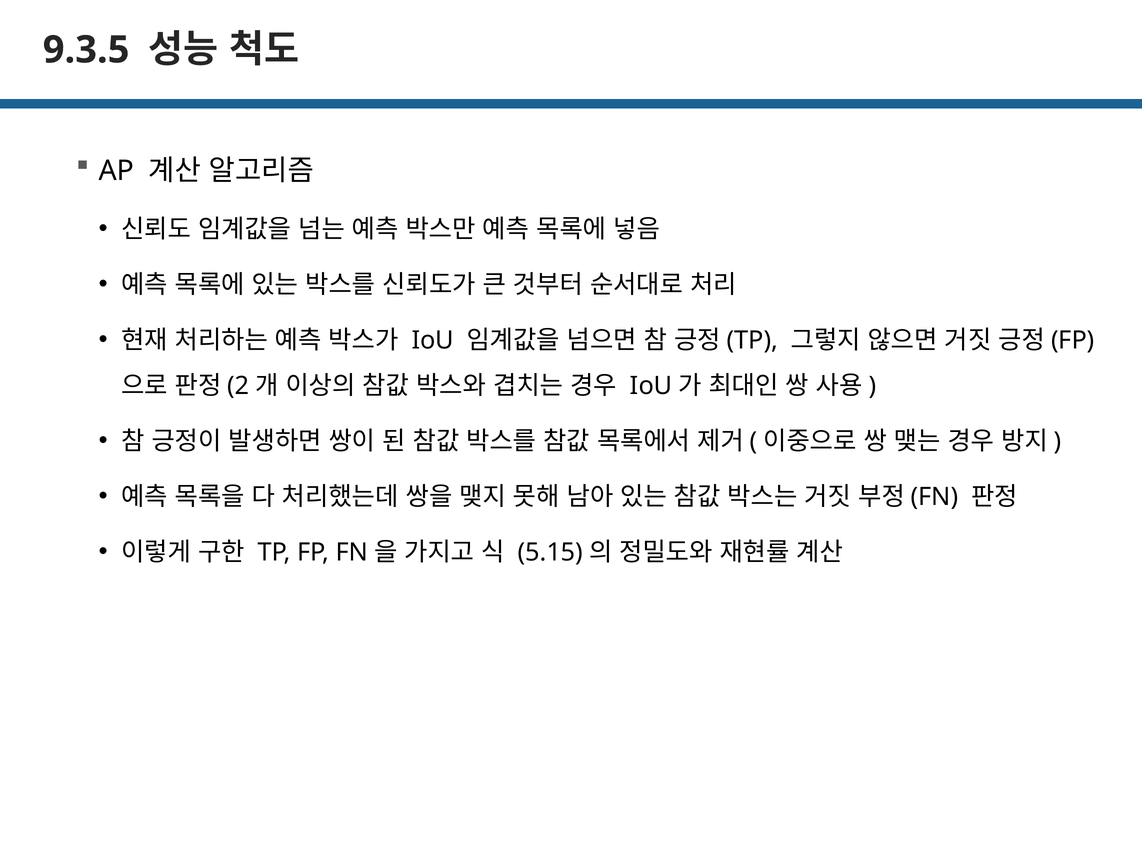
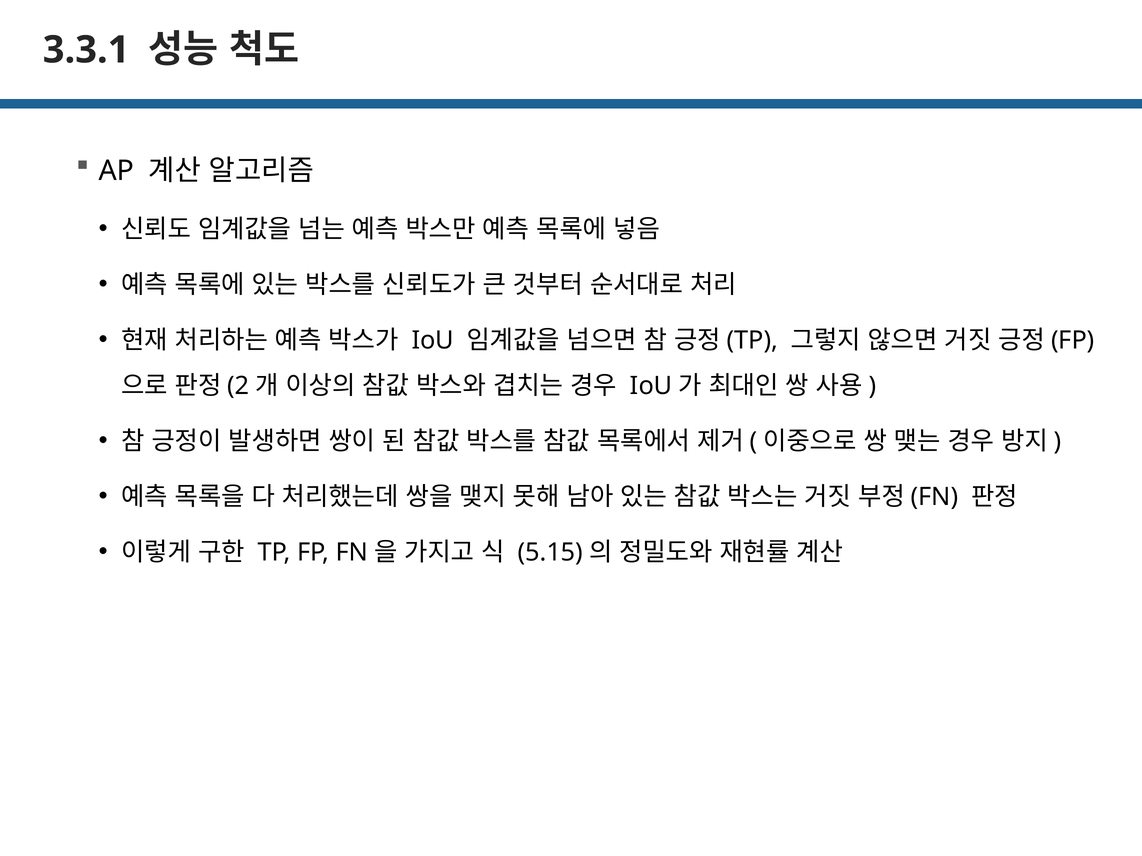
9.3.5: 9.3.5 -> 3.3.1
